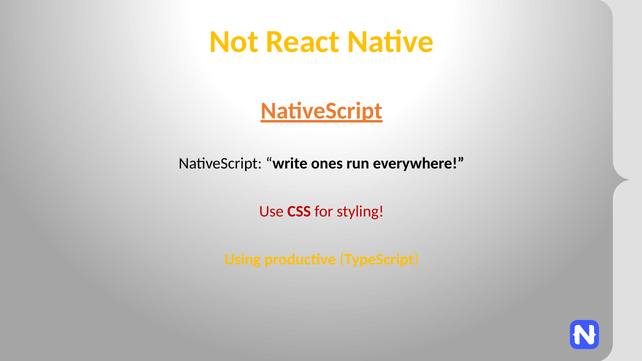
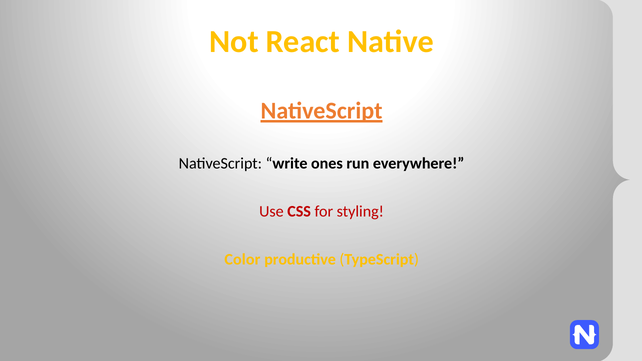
Using: Using -> Color
